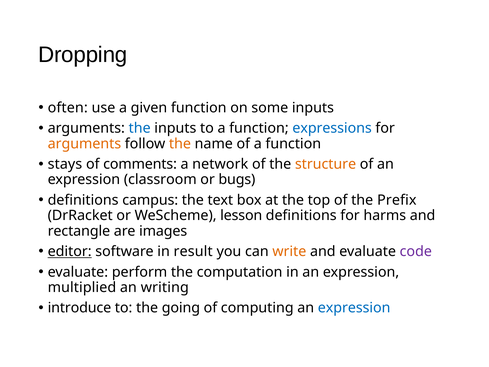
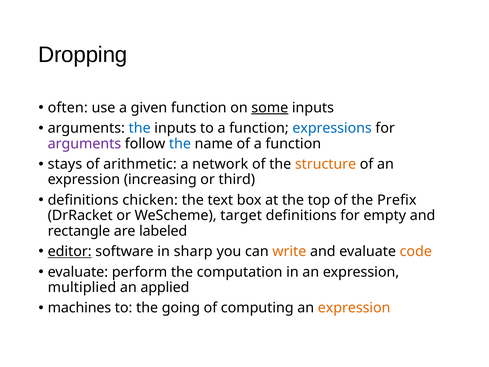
some underline: none -> present
arguments at (84, 144) colour: orange -> purple
the at (180, 144) colour: orange -> blue
comments: comments -> arithmetic
classroom: classroom -> increasing
bugs: bugs -> third
campus: campus -> chicken
lesson: lesson -> target
harms: harms -> empty
images: images -> labeled
result: result -> sharp
code colour: purple -> orange
writing: writing -> applied
introduce: introduce -> machines
expression at (354, 308) colour: blue -> orange
